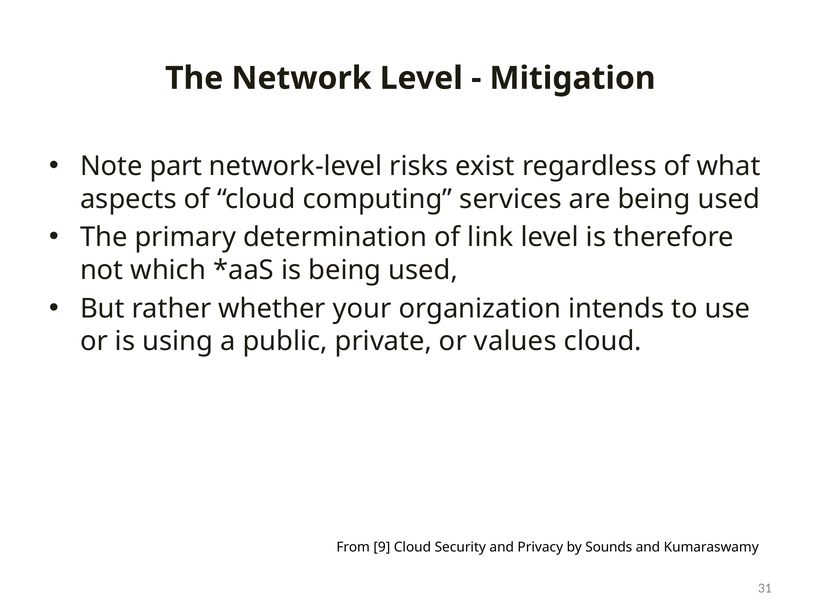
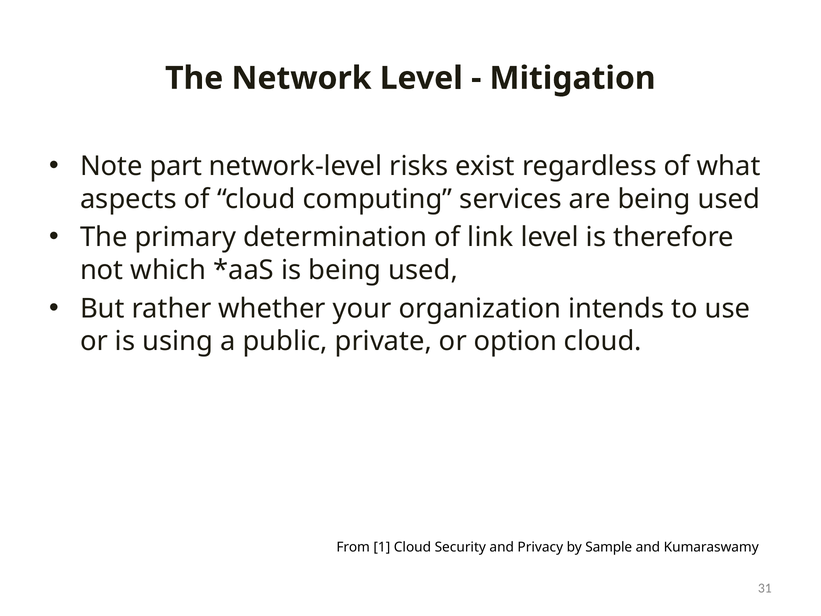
values: values -> option
9: 9 -> 1
Sounds: Sounds -> Sample
